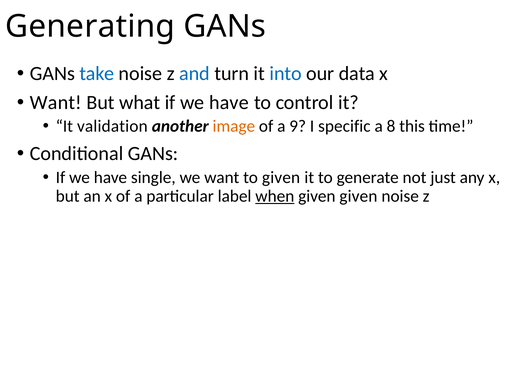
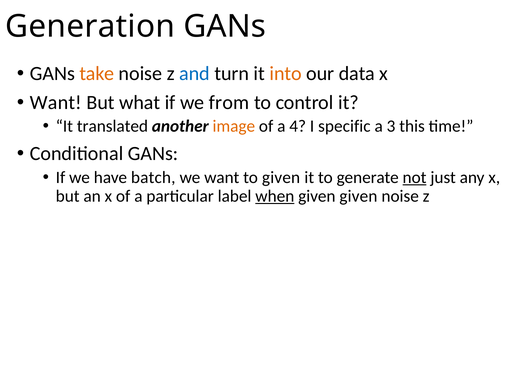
Generating: Generating -> Generation
take colour: blue -> orange
into colour: blue -> orange
what if we have: have -> from
validation: validation -> translated
9: 9 -> 4
8: 8 -> 3
single: single -> batch
not underline: none -> present
